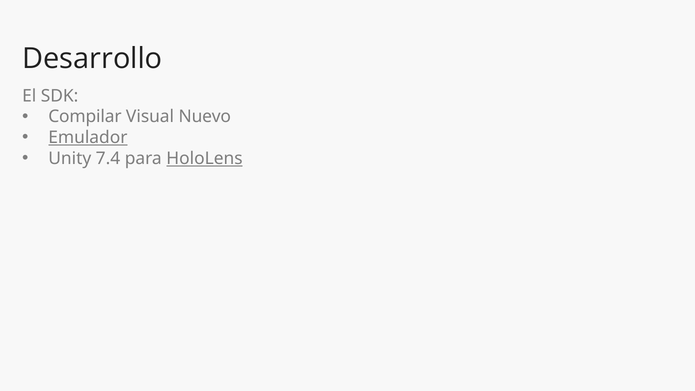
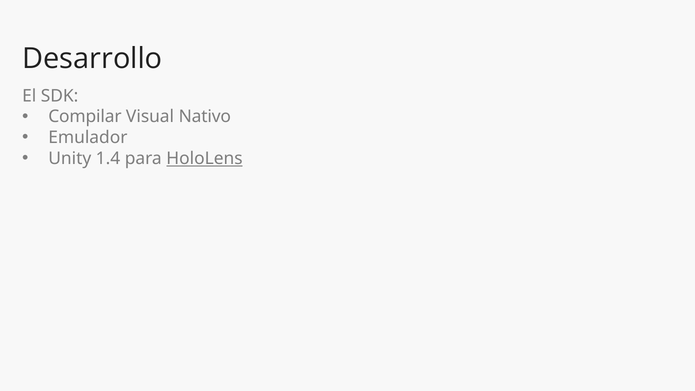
Nuevo: Nuevo -> Nativo
Emulador underline: present -> none
7.4: 7.4 -> 1.4
